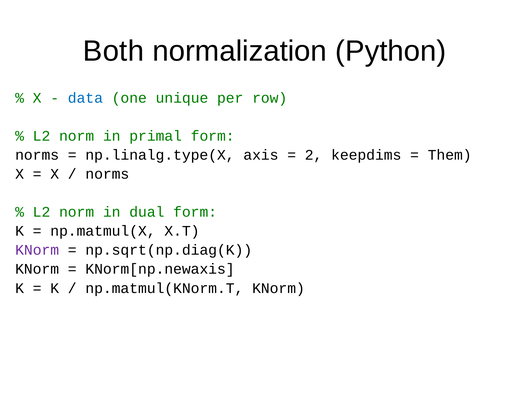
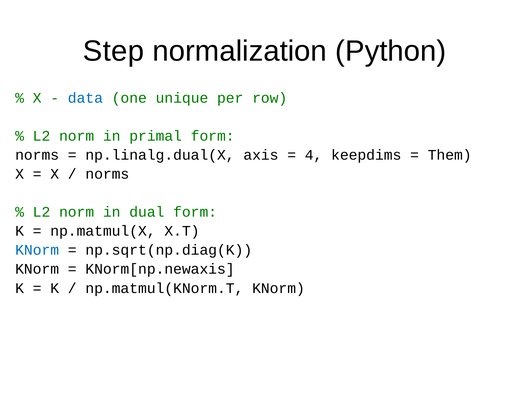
Both: Both -> Step
np.linalg.type(X: np.linalg.type(X -> np.linalg.dual(X
2: 2 -> 4
KNorm at (37, 250) colour: purple -> blue
